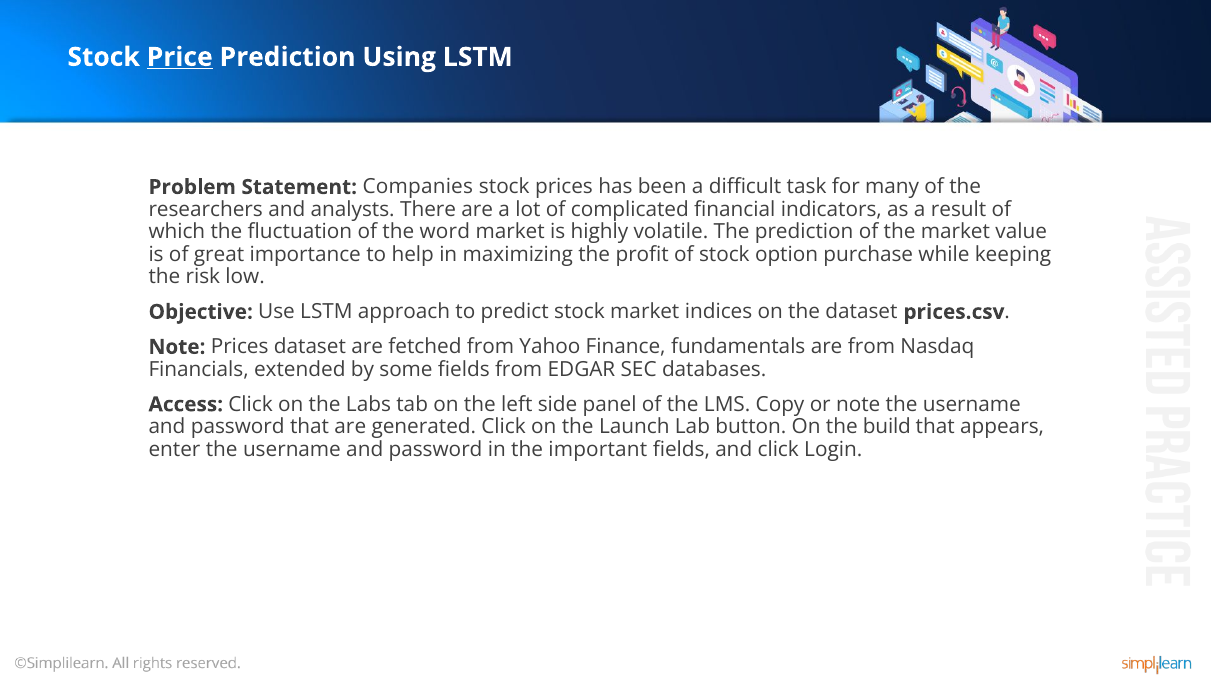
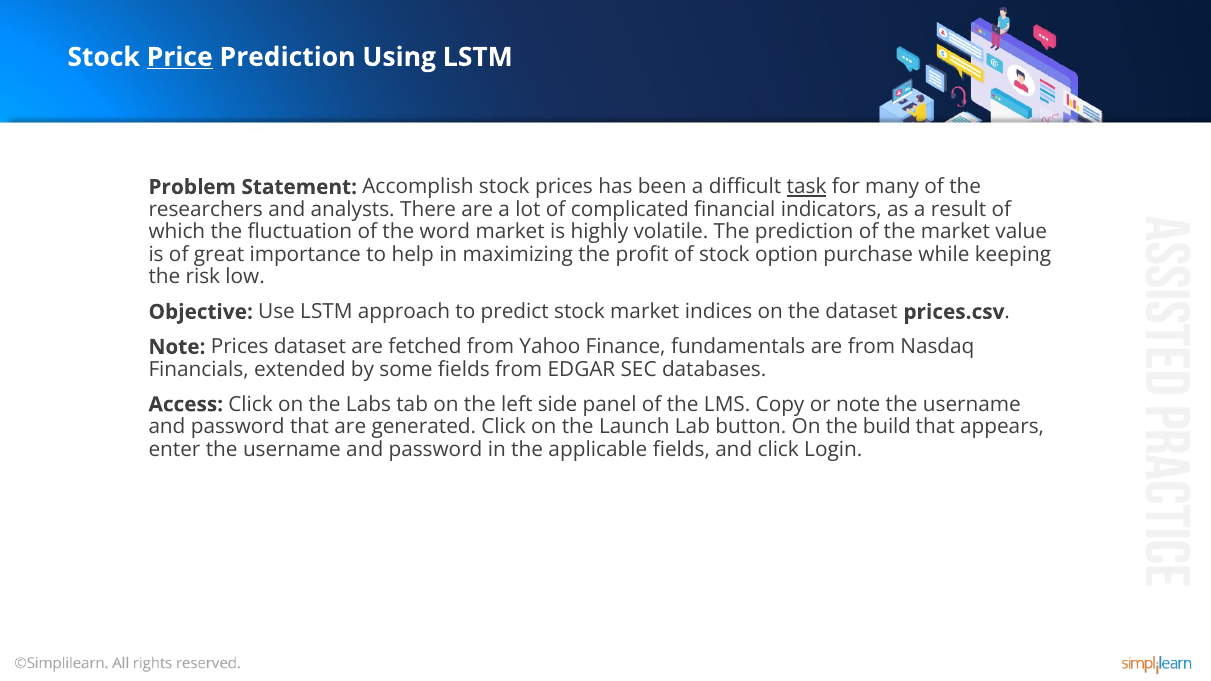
Companies: Companies -> Accomplish
task underline: none -> present
important: important -> applicable
